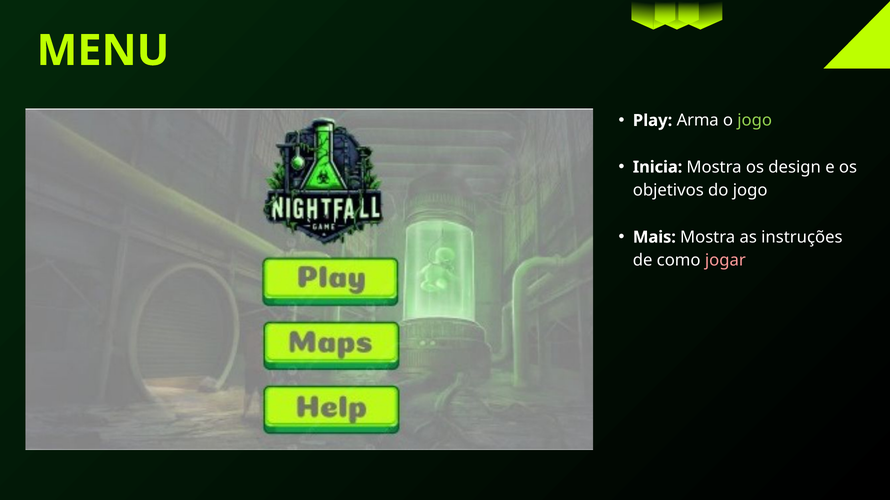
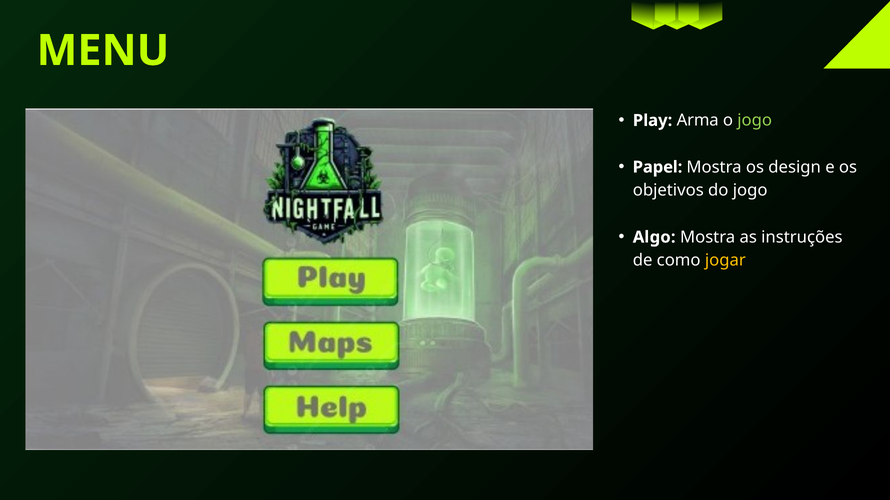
Inicia: Inicia -> Papel
Mais: Mais -> Algo
jogar colour: pink -> yellow
